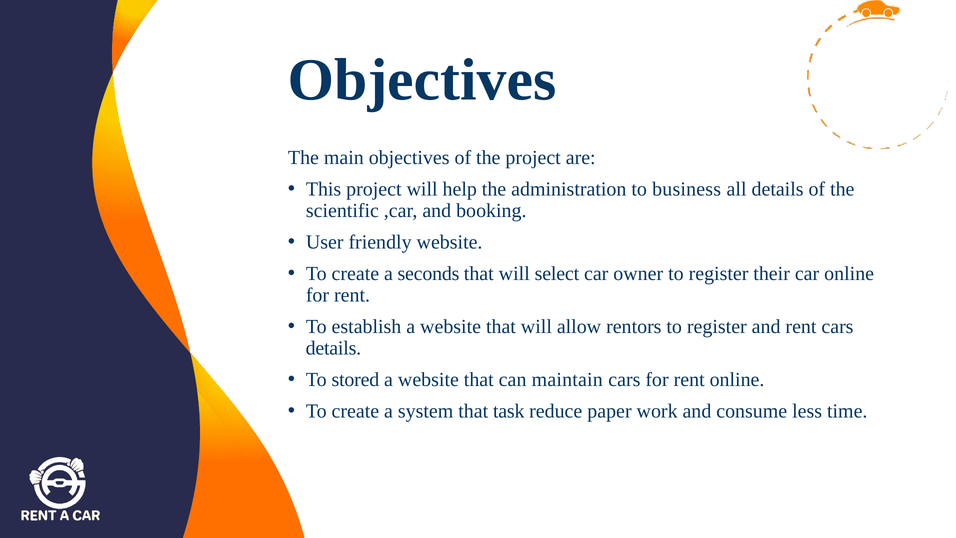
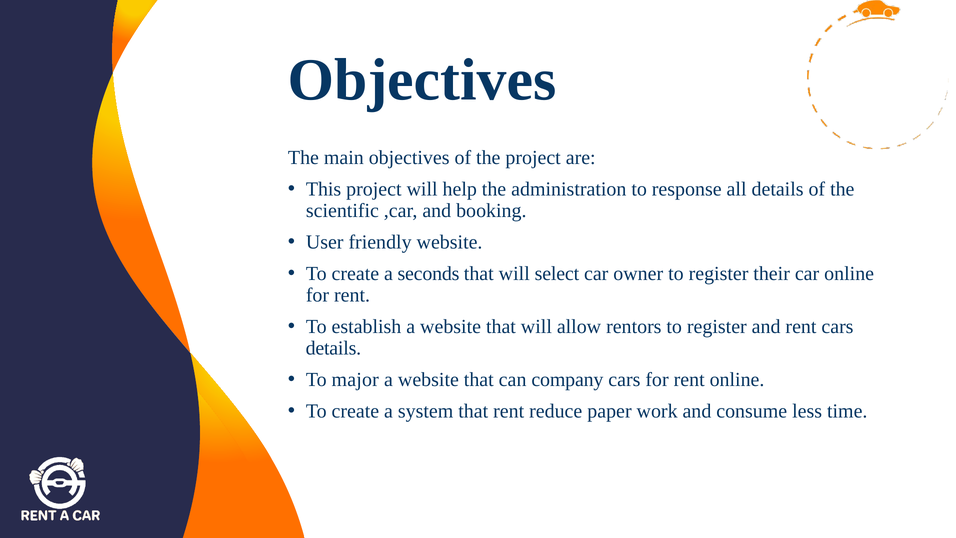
business: business -> response
stored: stored -> major
maintain: maintain -> company
that task: task -> rent
